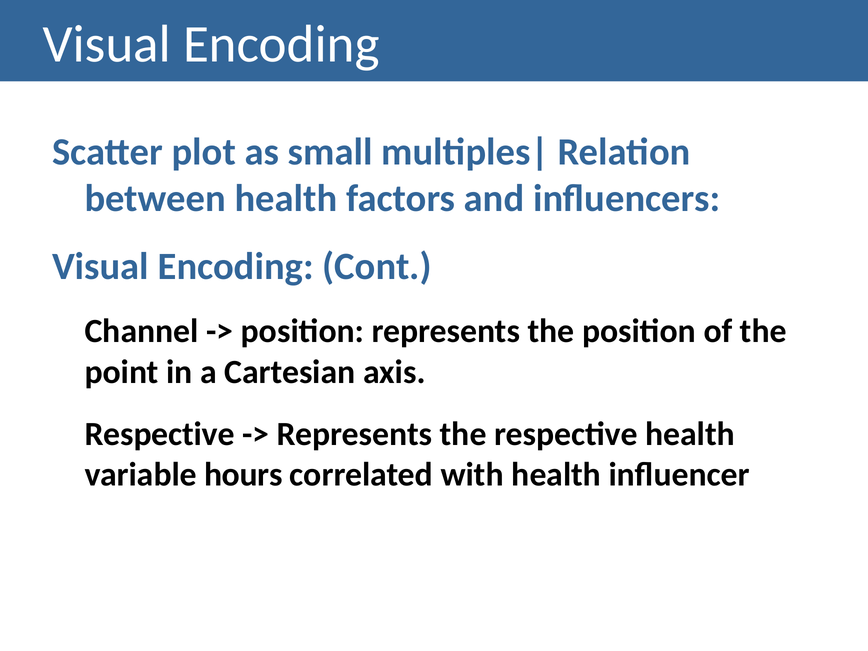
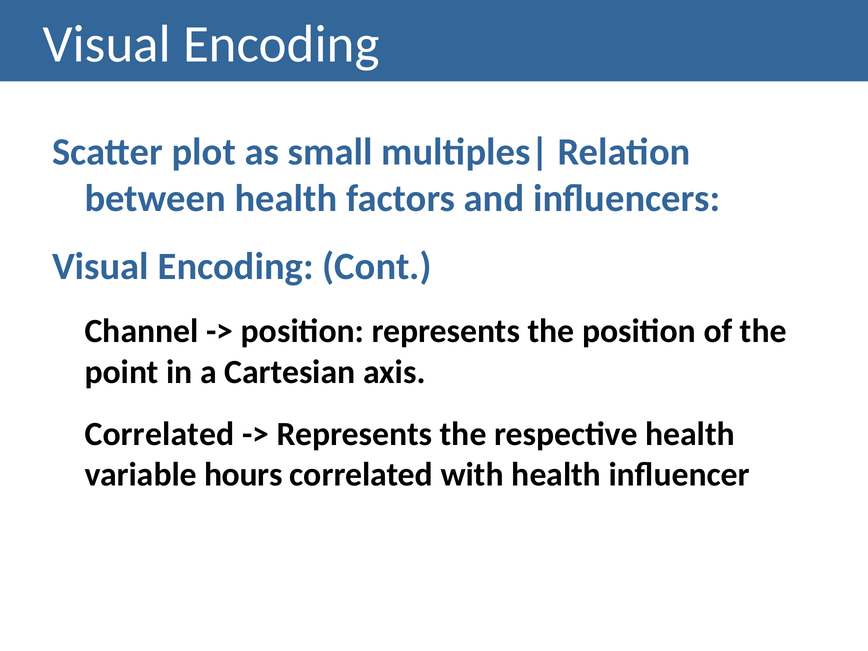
Respective at (160, 434): Respective -> Correlated
